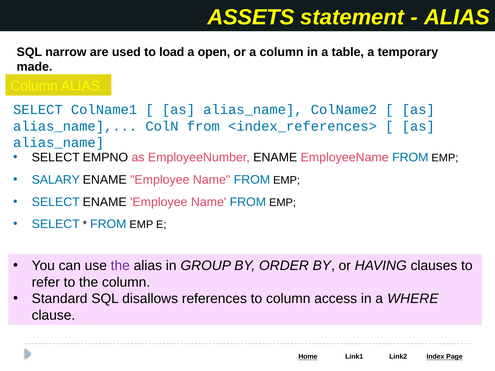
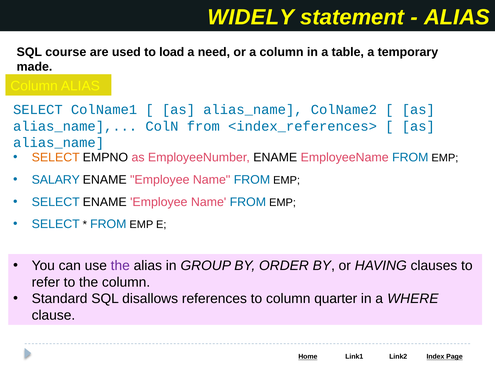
ASSETS: ASSETS -> WIDELY
narrow: narrow -> course
open: open -> need
SELECT at (56, 158) colour: black -> orange
access: access -> quarter
